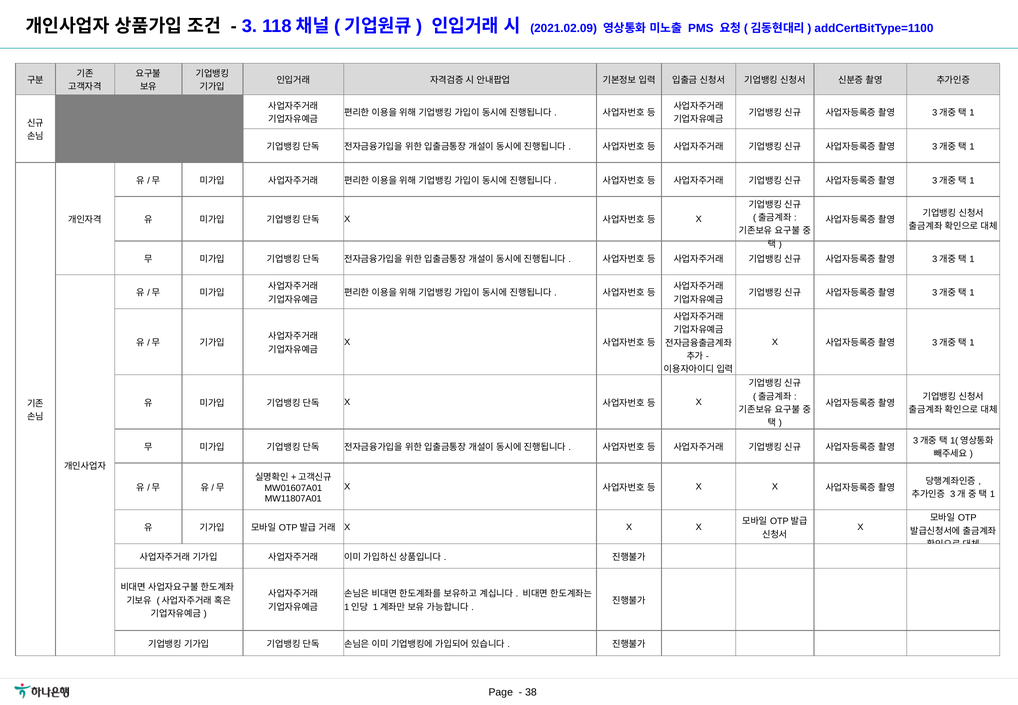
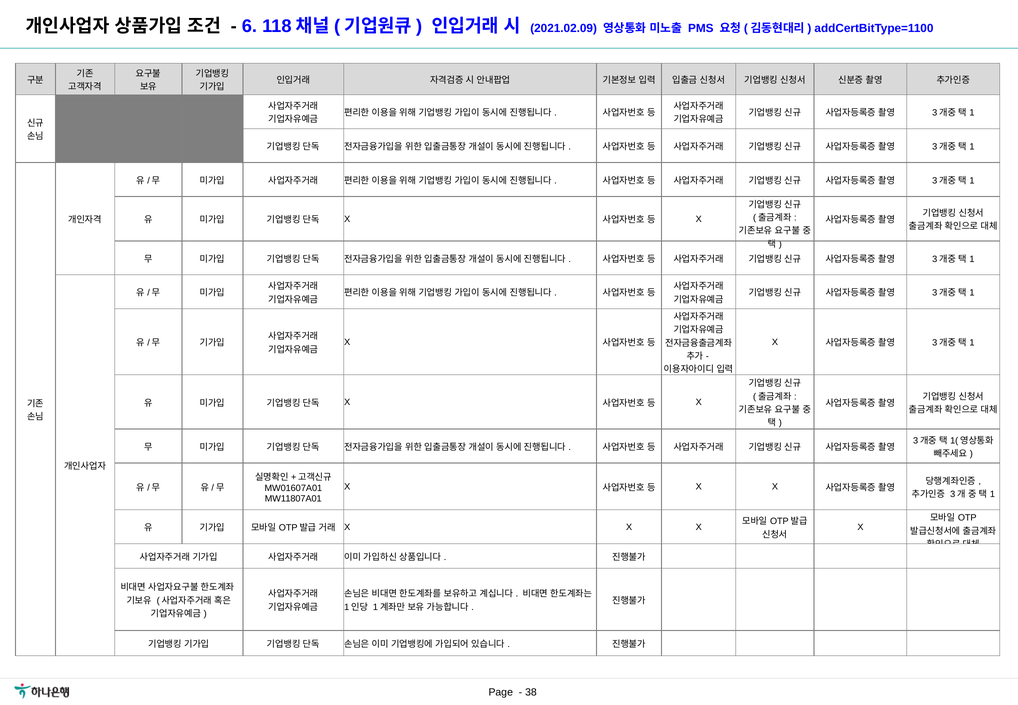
3: 3 -> 6
